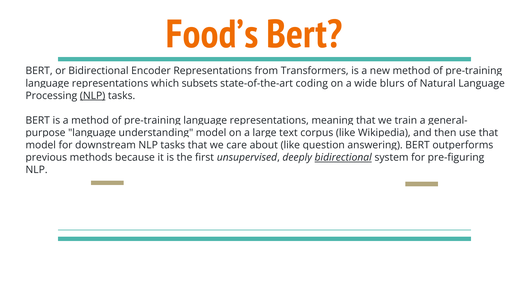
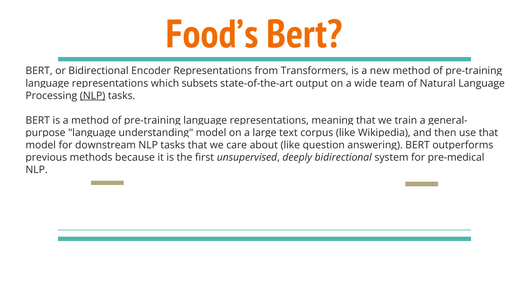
coding: coding -> output
blurs: blurs -> team
bidirectional at (343, 157) underline: present -> none
pre-figuring: pre-figuring -> pre-medical
